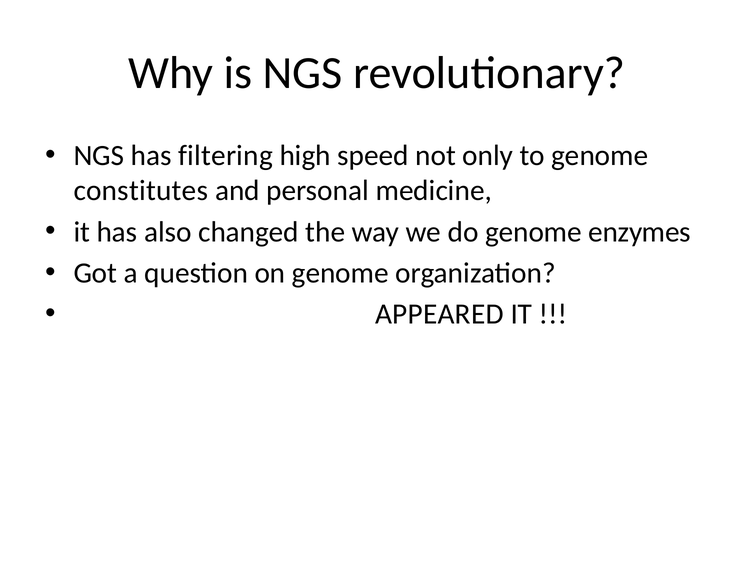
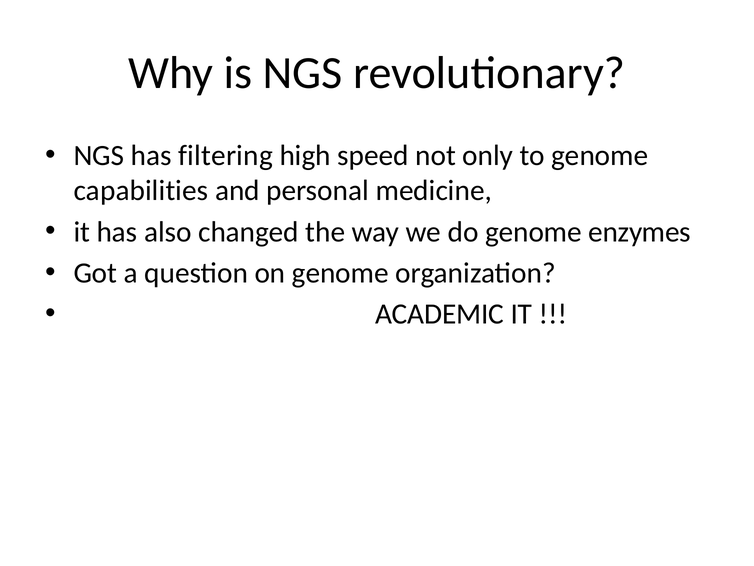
constitutes: constitutes -> capabilities
APPEARED: APPEARED -> ACADEMIC
